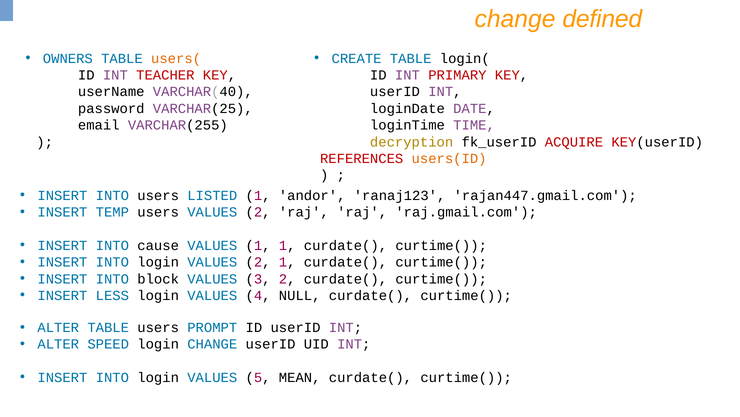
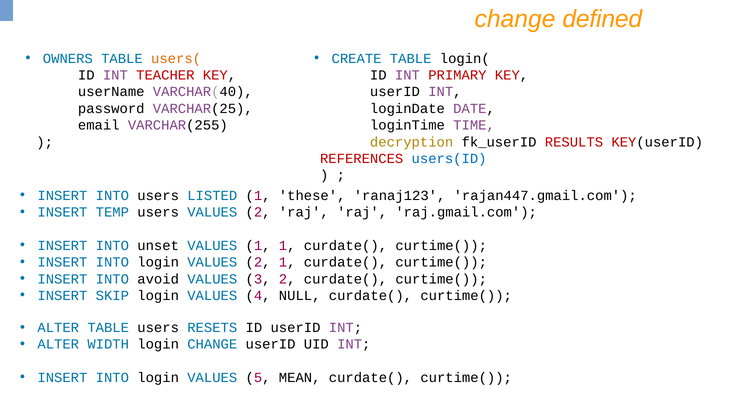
ACQUIRE: ACQUIRE -> RESULTS
users(ID colour: orange -> blue
andor: andor -> these
cause: cause -> unset
block: block -> avoid
LESS: LESS -> SKIP
PROMPT: PROMPT -> RESETS
SPEED: SPEED -> WIDTH
